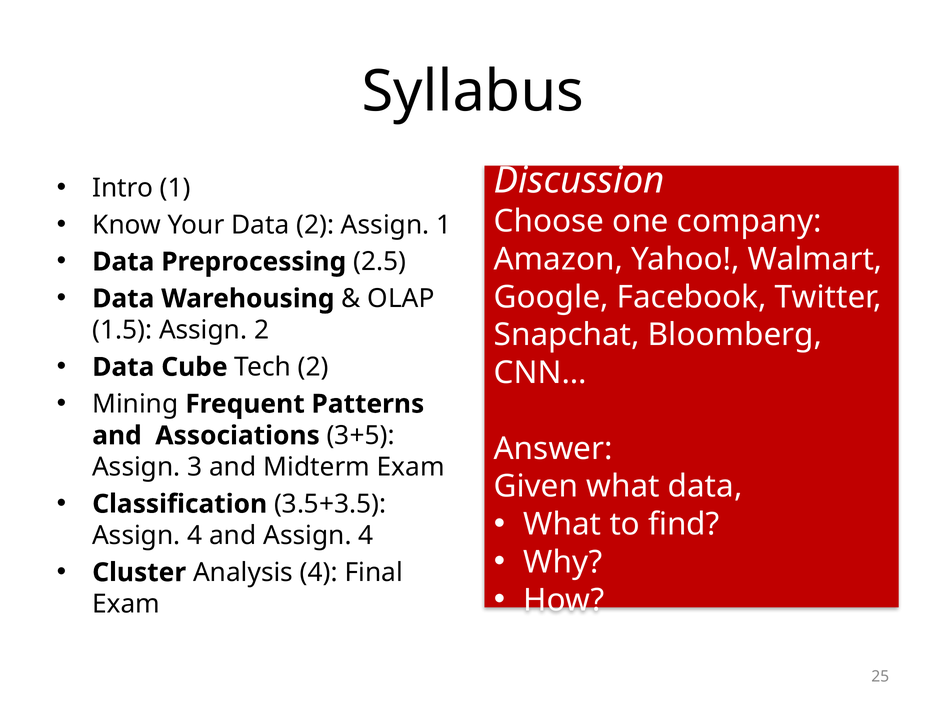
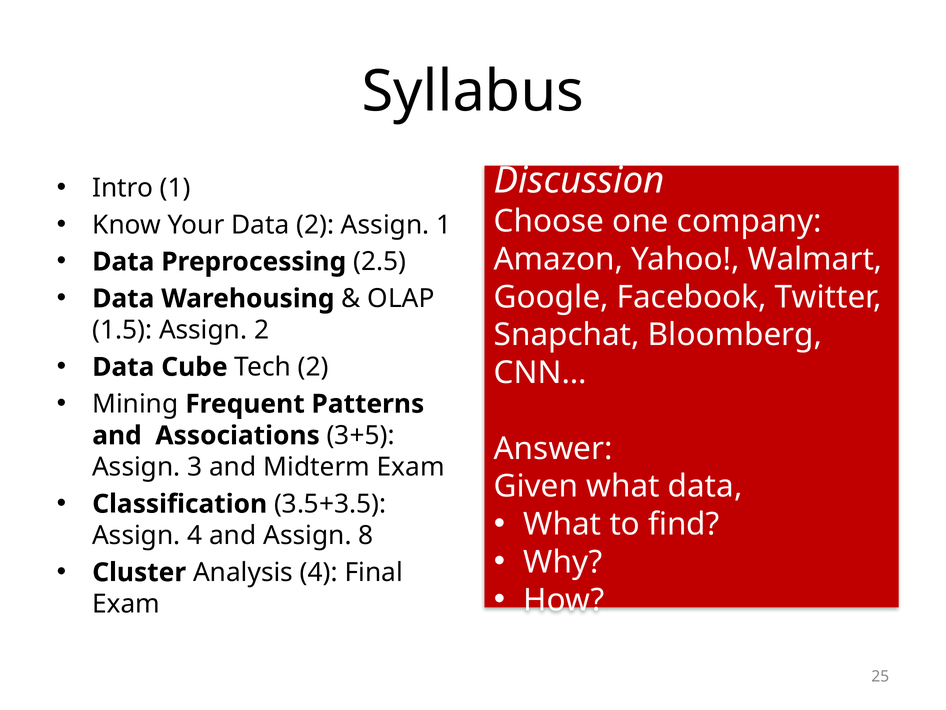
and Assign 4: 4 -> 8
